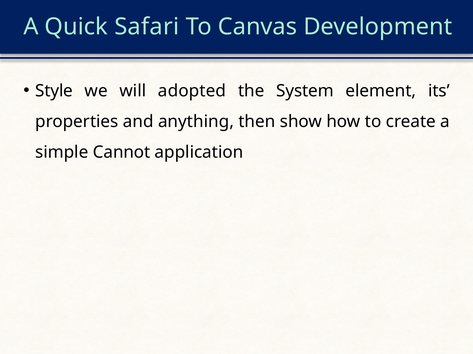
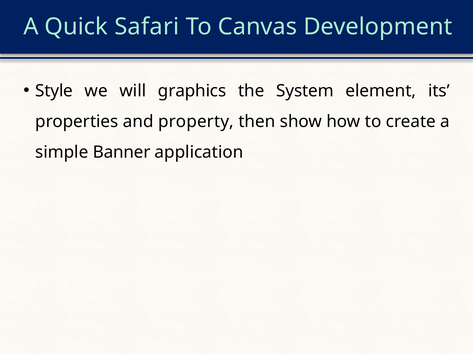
adopted: adopted -> graphics
anything: anything -> property
Cannot: Cannot -> Banner
